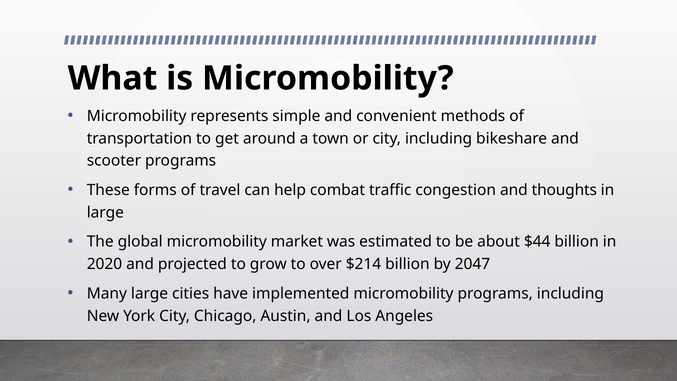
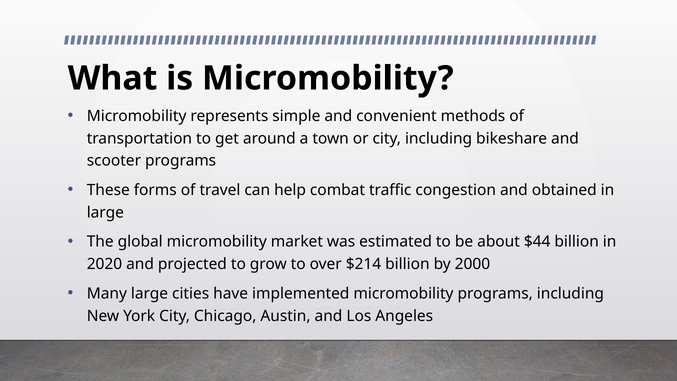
thoughts: thoughts -> obtained
2047: 2047 -> 2000
